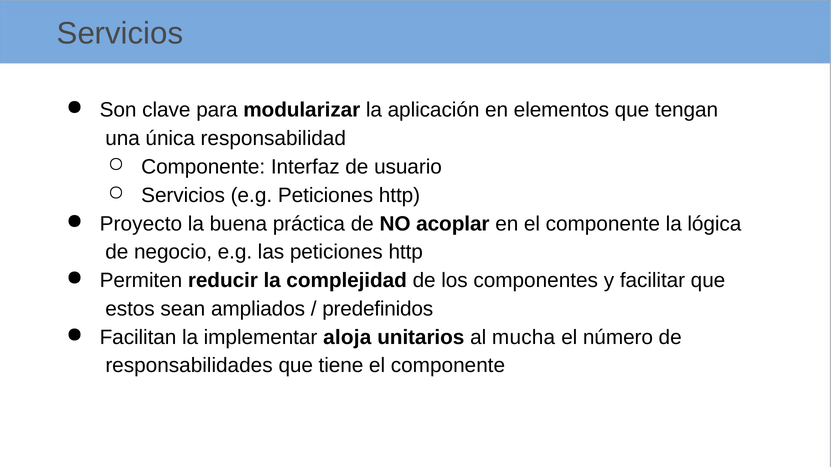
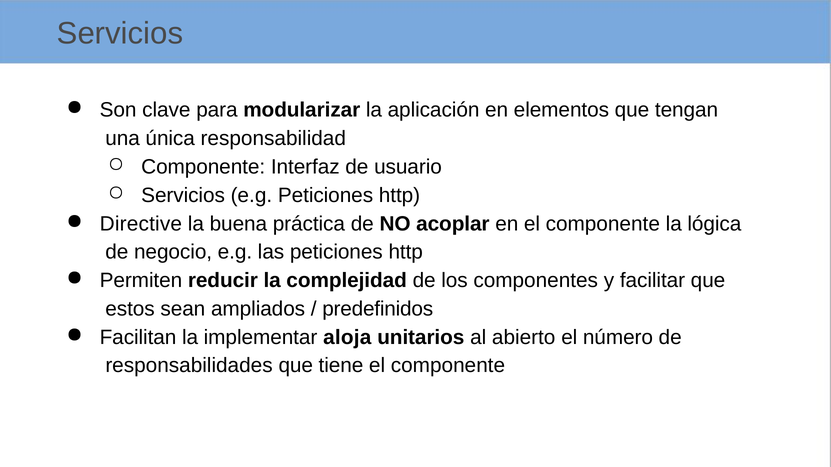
Proyecto: Proyecto -> Directive
mucha: mucha -> abierto
